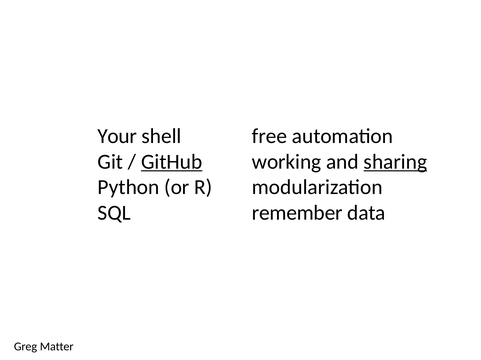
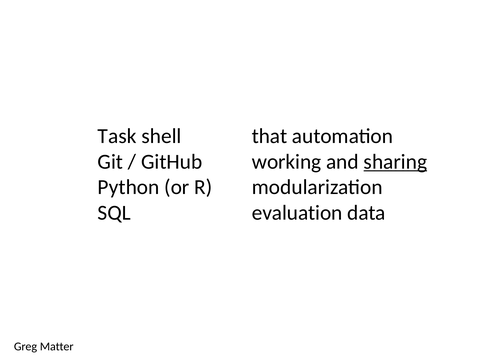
Your: Your -> Task
free: free -> that
GitHub underline: present -> none
remember: remember -> evaluation
